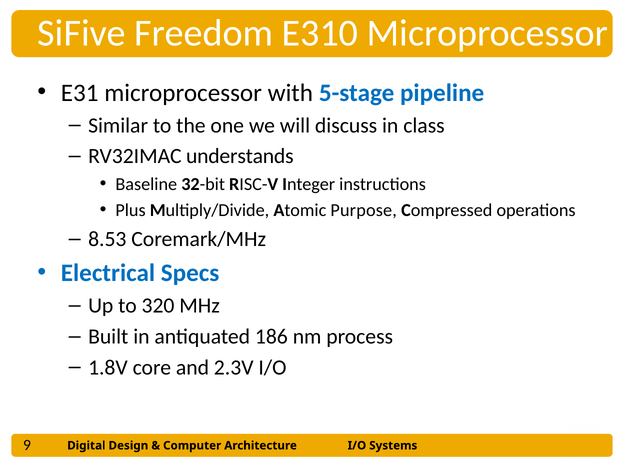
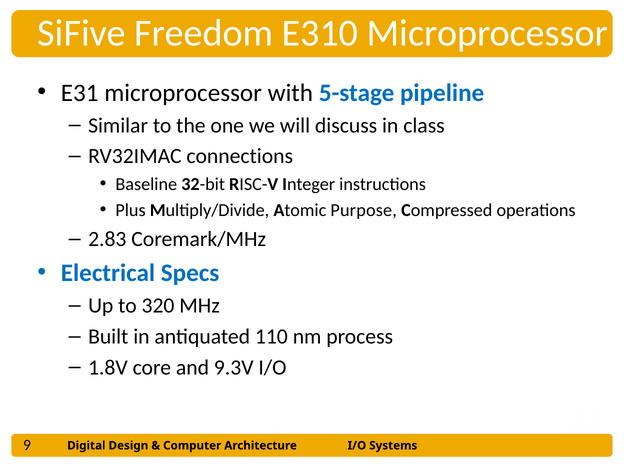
understands: understands -> connections
8.53: 8.53 -> 2.83
186: 186 -> 110
2.3V: 2.3V -> 9.3V
